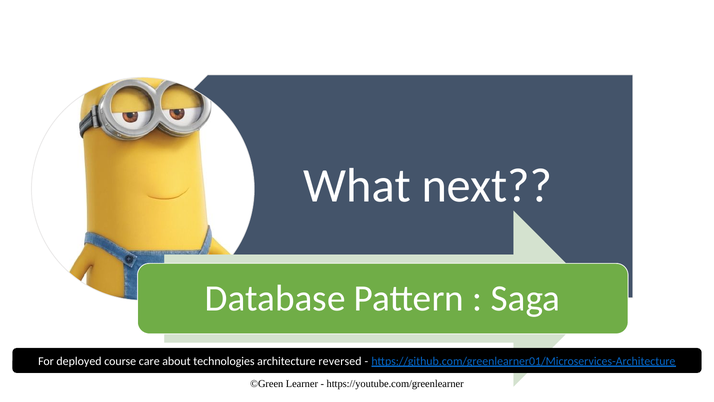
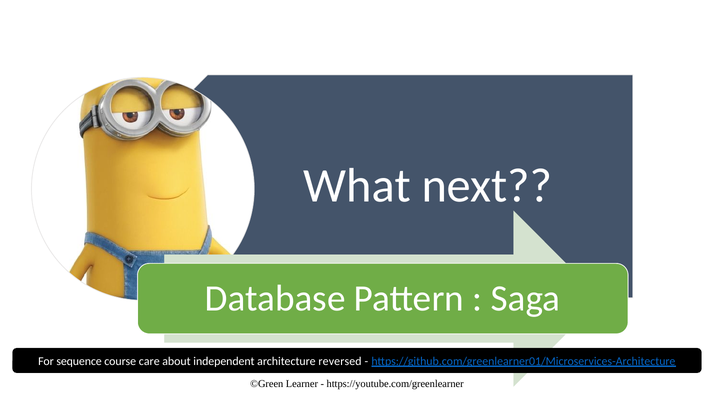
deployed: deployed -> sequence
technologies: technologies -> independent
